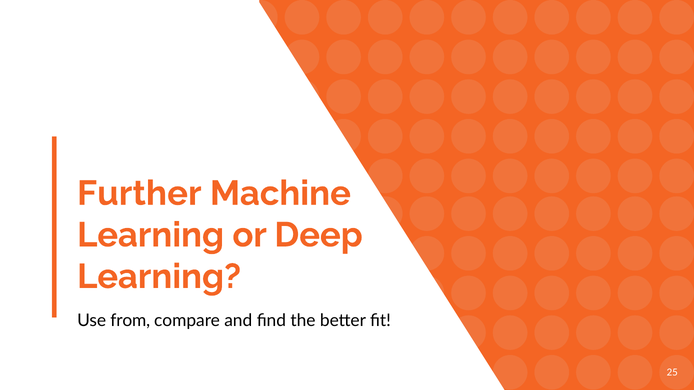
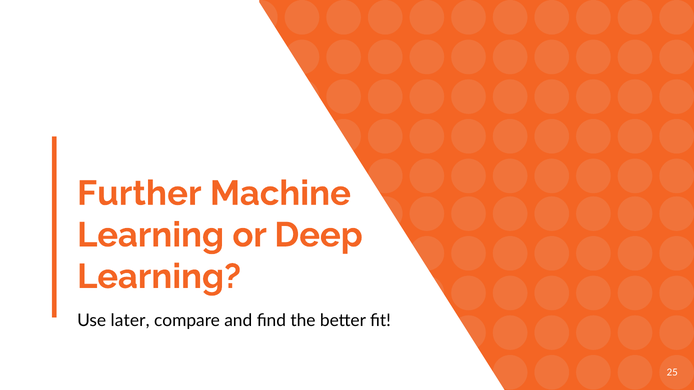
from: from -> later
